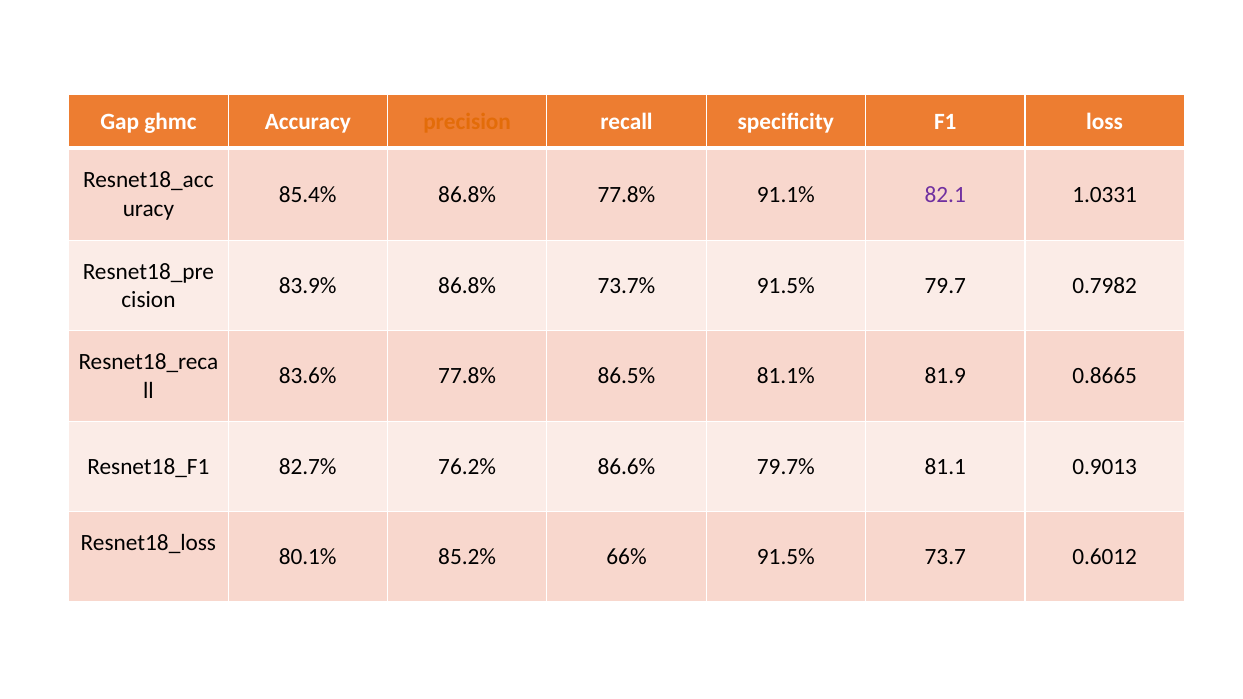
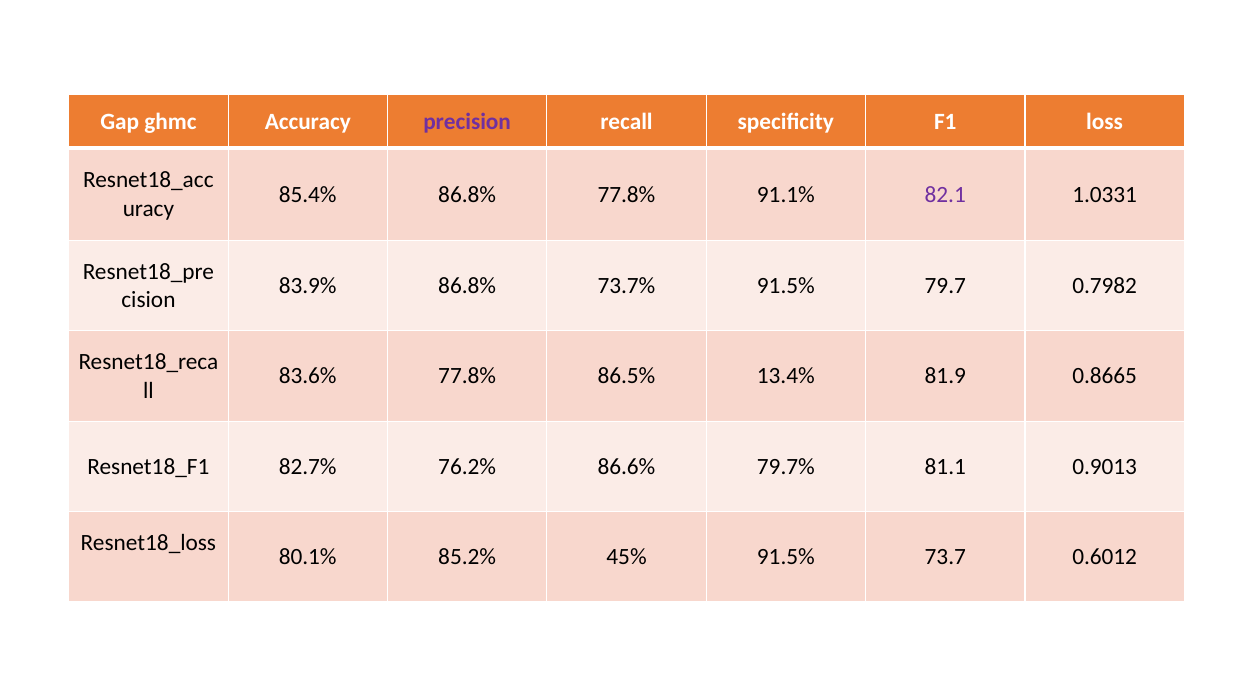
precision colour: orange -> purple
81.1%: 81.1% -> 13.4%
66%: 66% -> 45%
